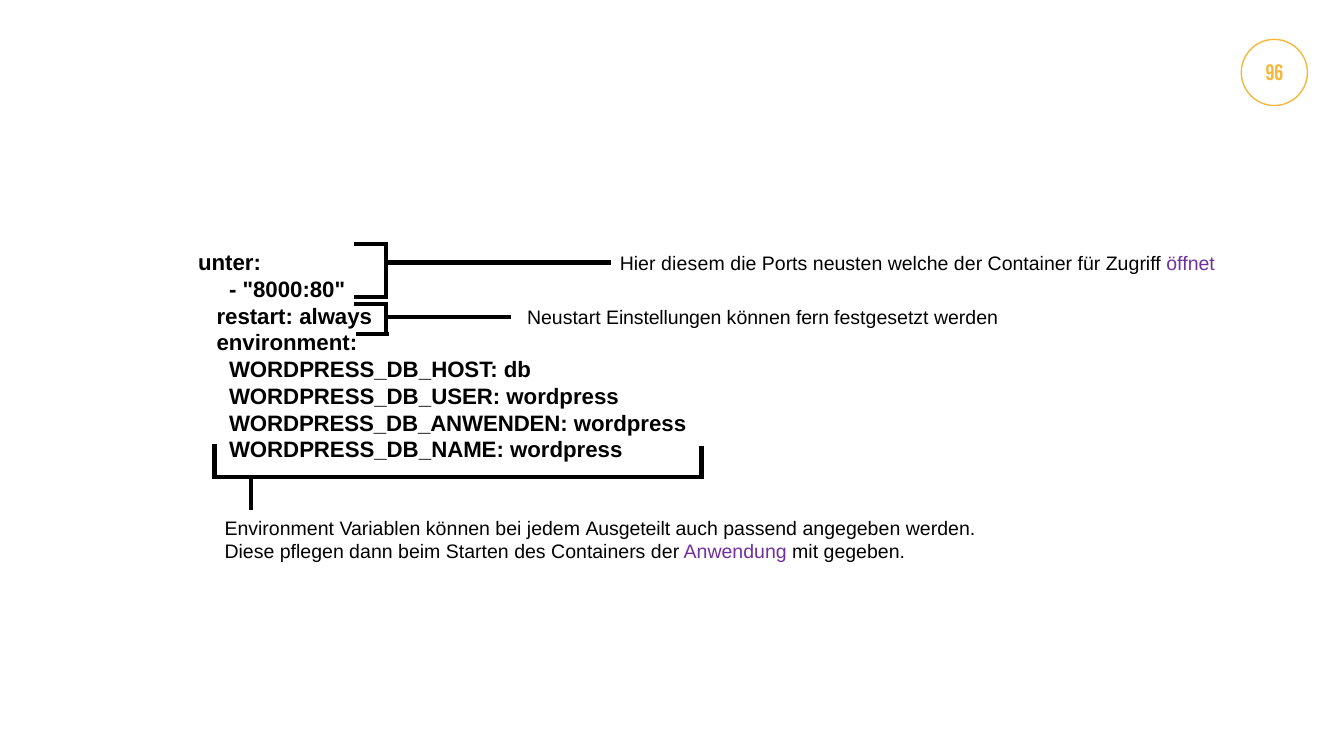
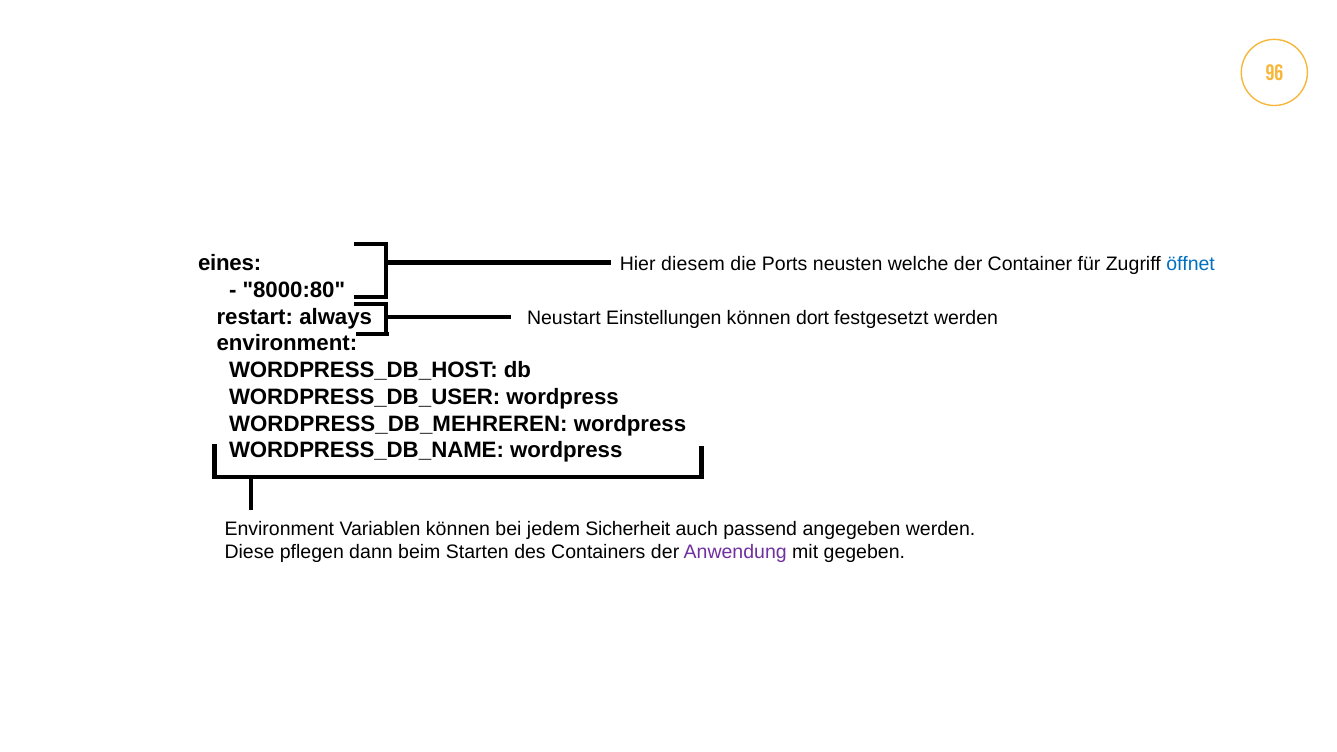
unter: unter -> eines
öffnet colour: purple -> blue
fern: fern -> dort
WORDPRESS_DB_ANWENDEN: WORDPRESS_DB_ANWENDEN -> WORDPRESS_DB_MEHREREN
Ausgeteilt: Ausgeteilt -> Sicherheit
